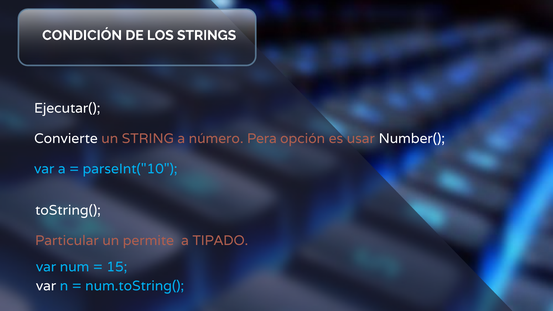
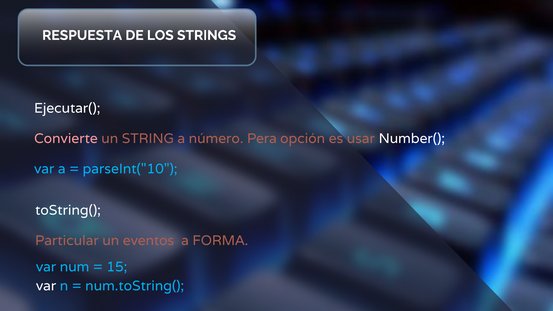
CONDICIÓN: CONDICIÓN -> RESPUESTA
Convierte colour: white -> pink
permite: permite -> eventos
TIPADO: TIPADO -> FORMA
